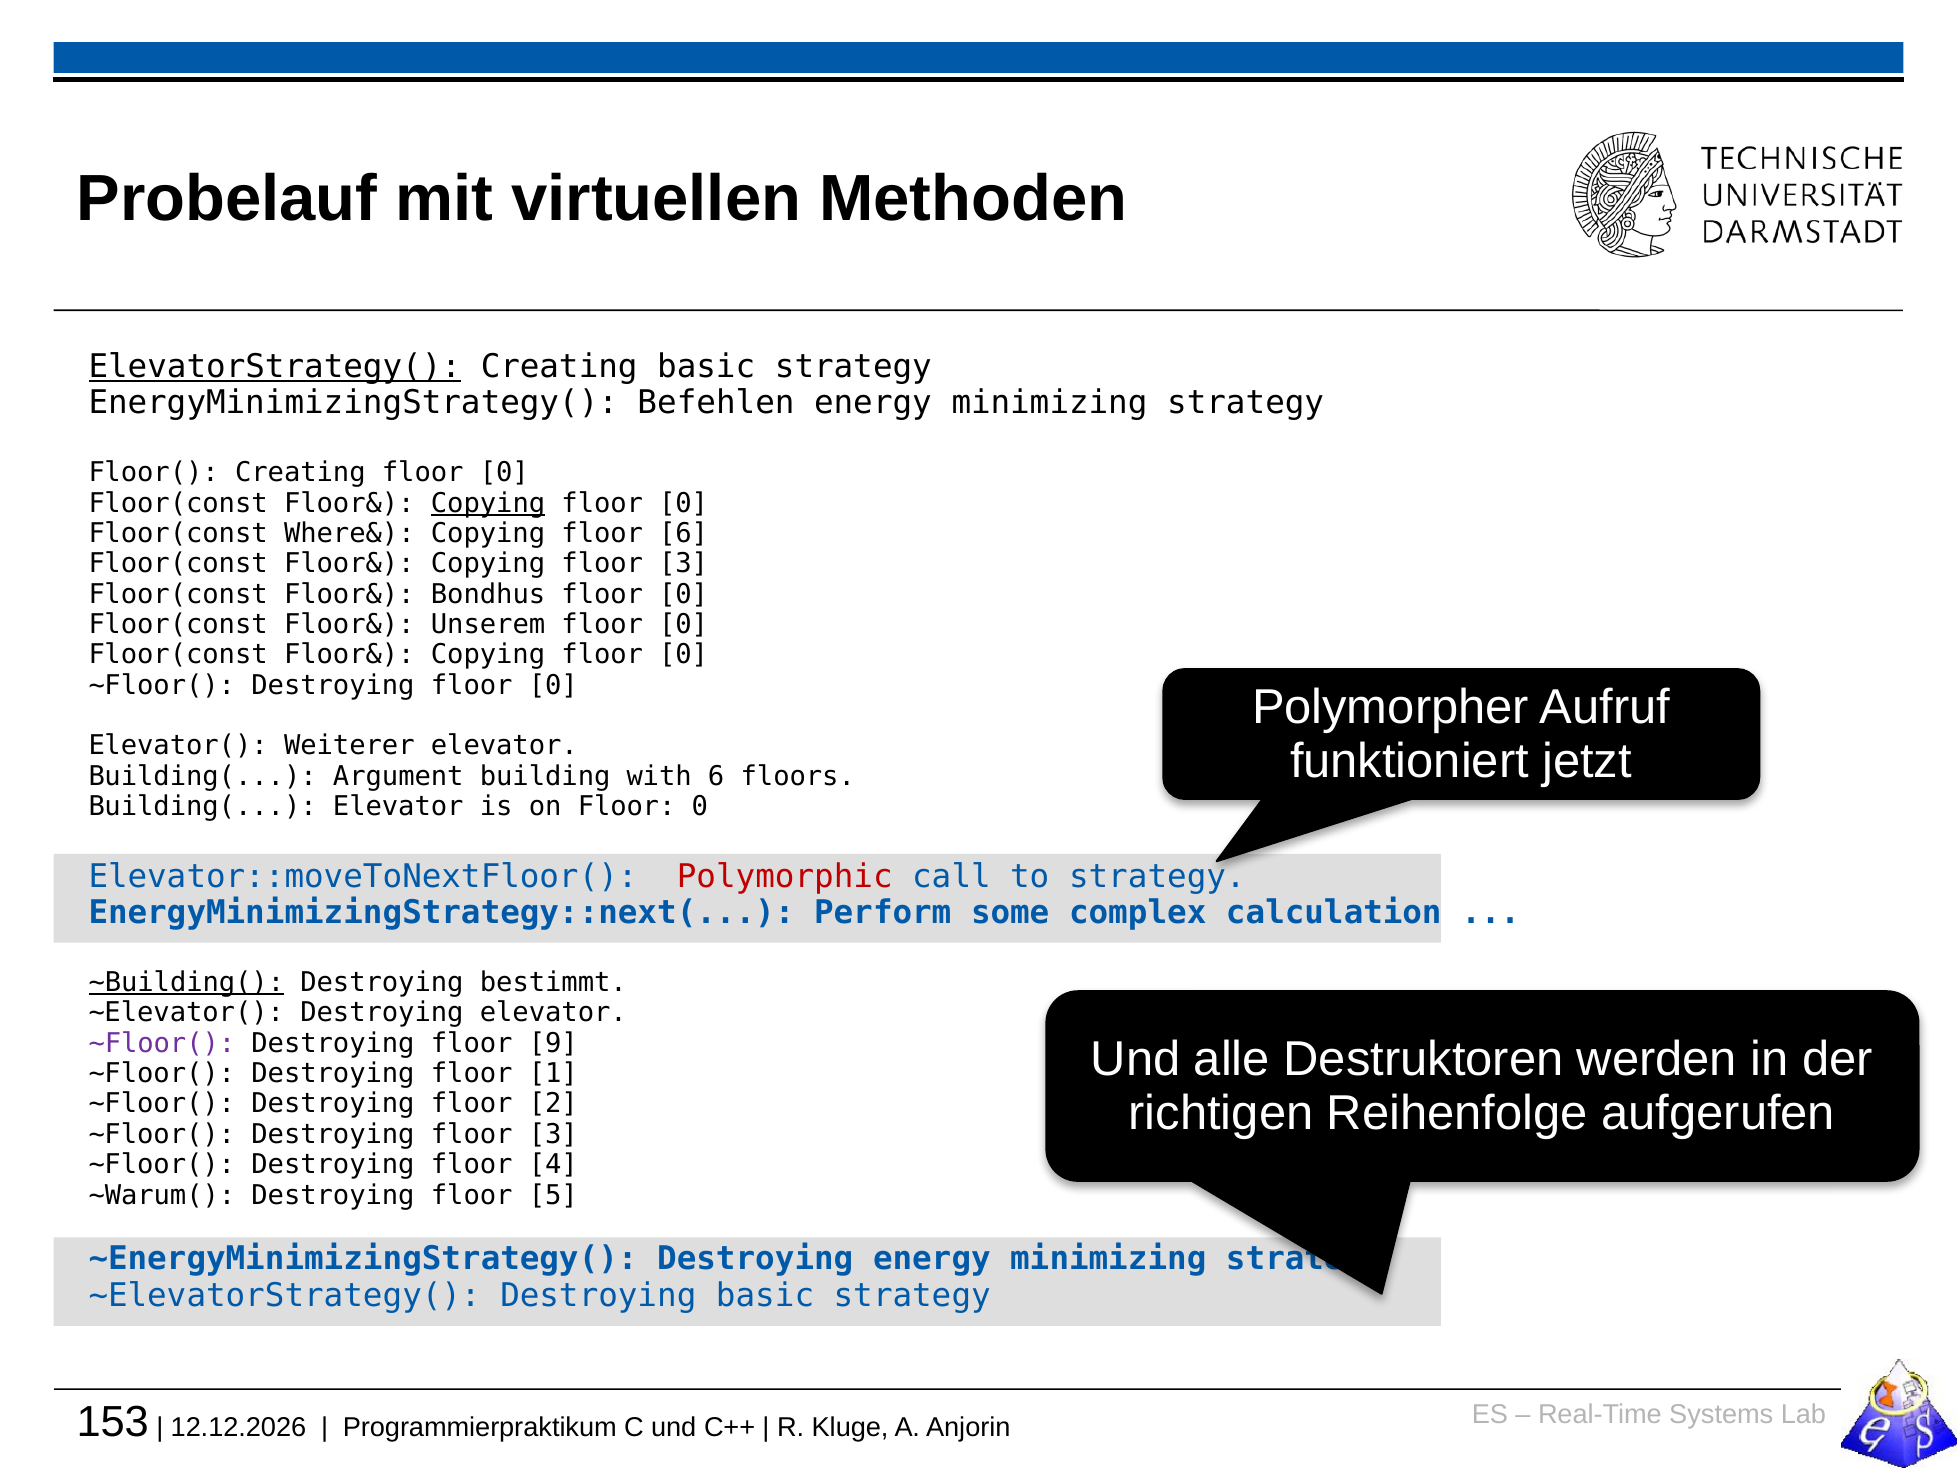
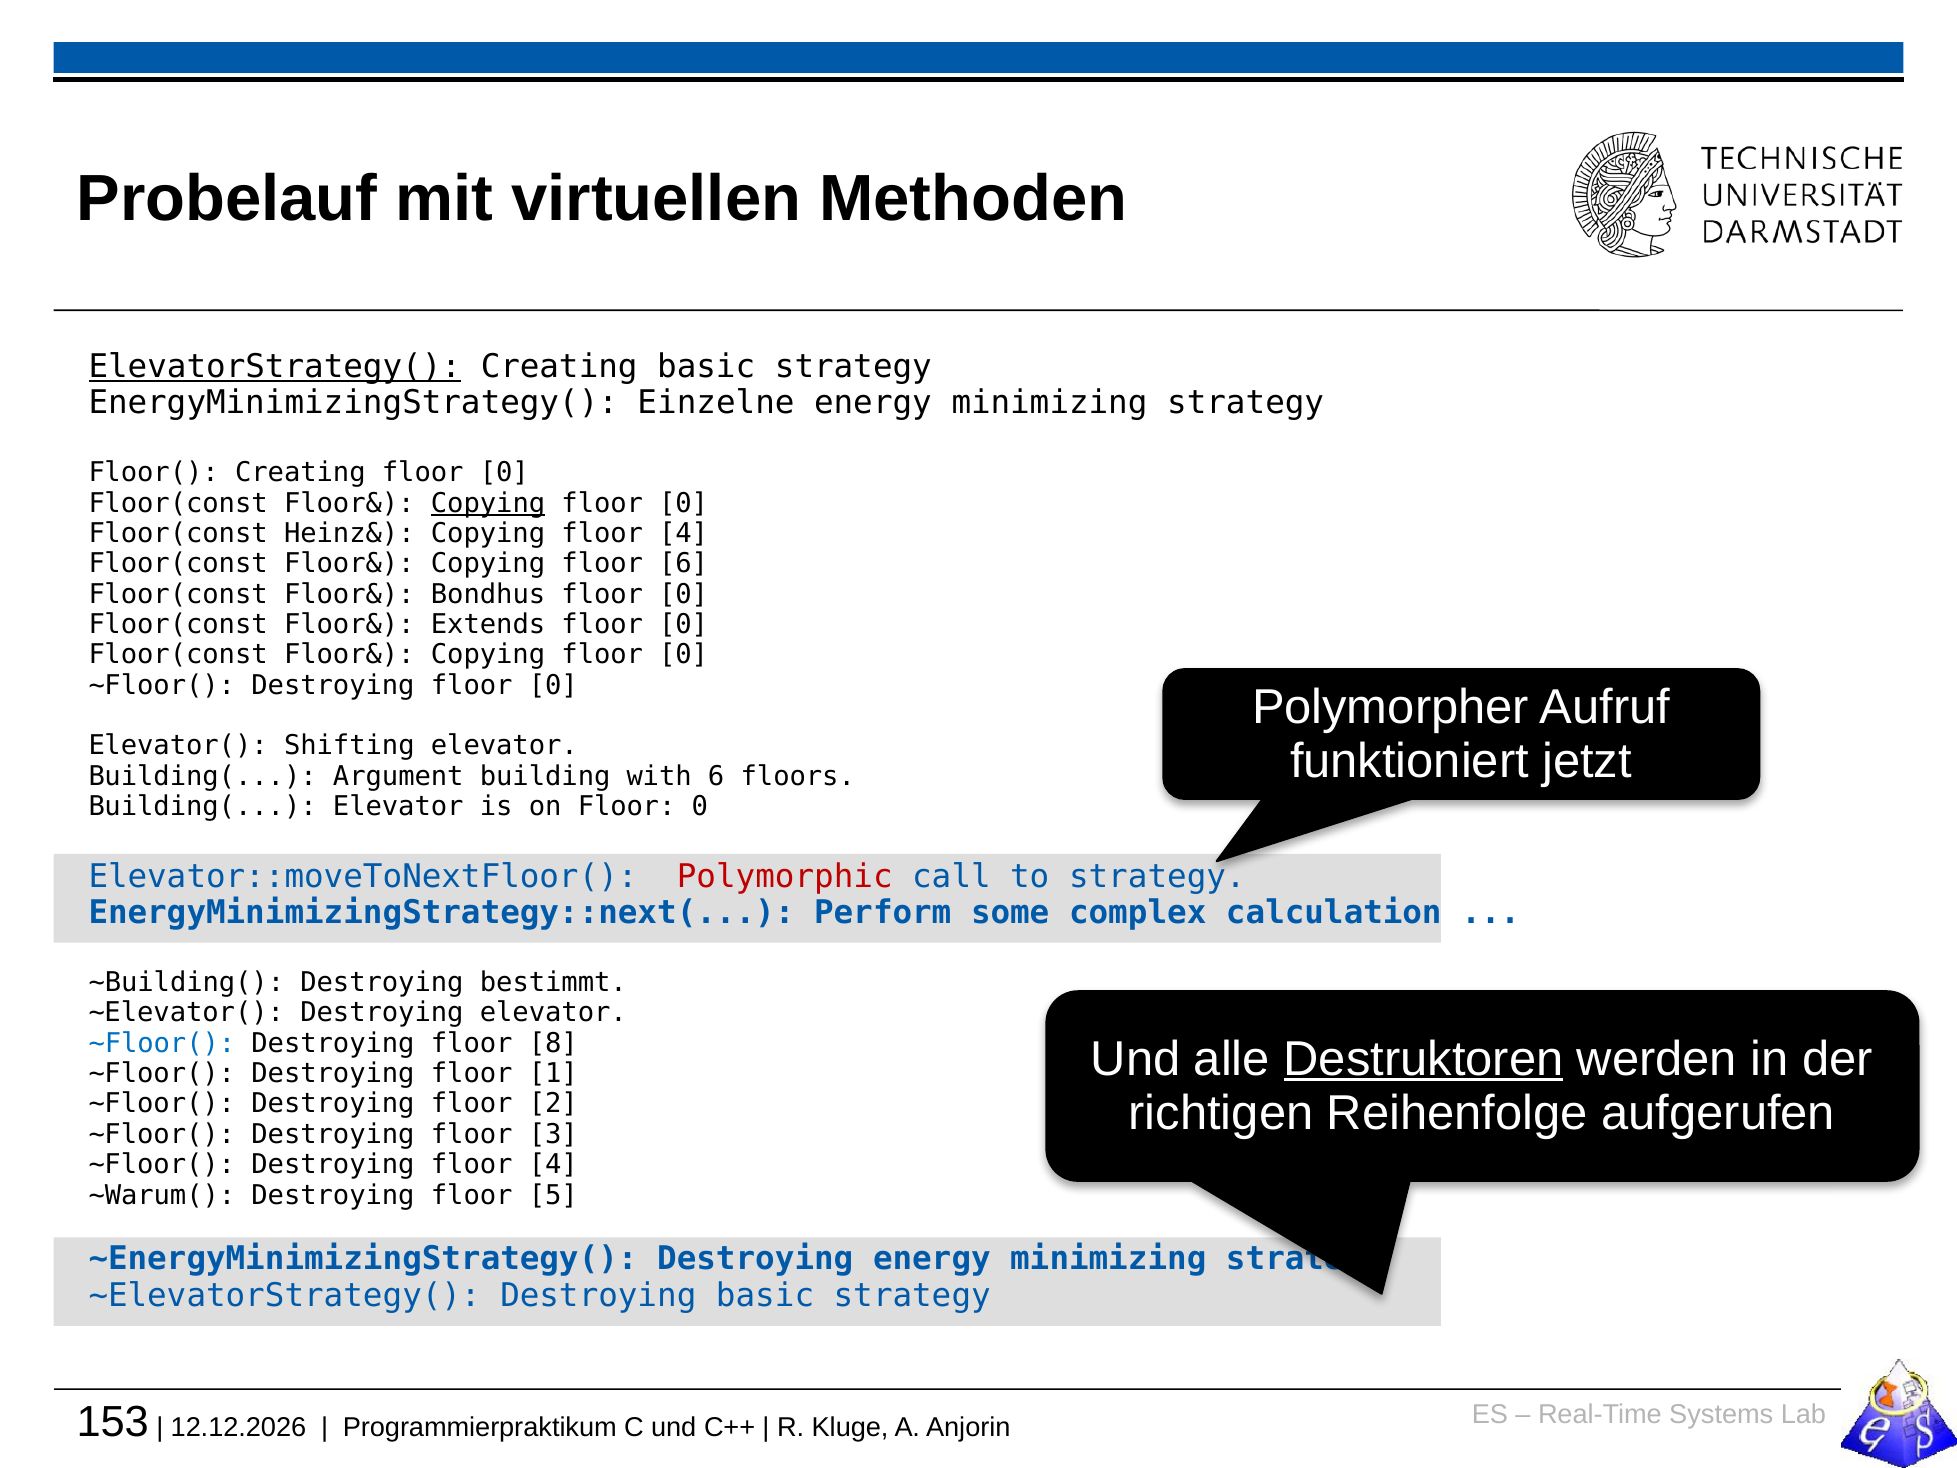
Befehlen: Befehlen -> Einzelne
Where&: Where& -> Heinz&
Copying floor 6: 6 -> 4
Copying floor 3: 3 -> 6
Unserem: Unserem -> Extends
Weiterer: Weiterer -> Shifting
~Building( underline: present -> none
~Floor( at (162, 1043) colour: purple -> blue
9: 9 -> 8
Destruktoren underline: none -> present
